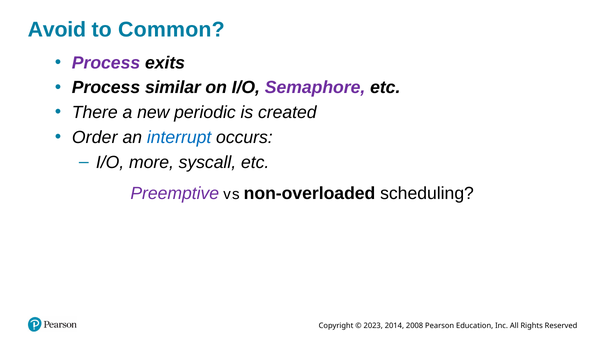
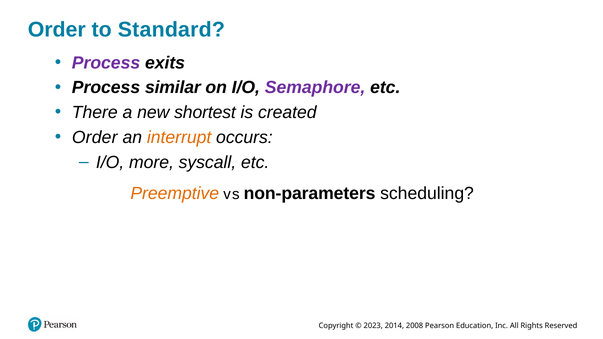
Avoid at (57, 30): Avoid -> Order
Common: Common -> Standard
periodic: periodic -> shortest
interrupt colour: blue -> orange
Preemptive colour: purple -> orange
non-overloaded: non-overloaded -> non-parameters
